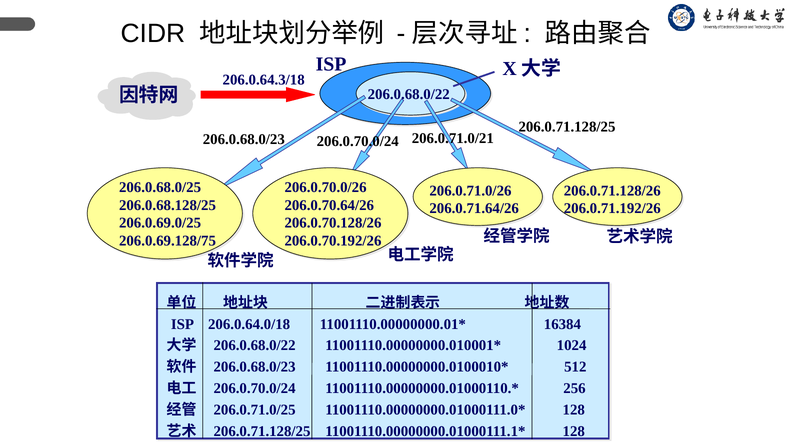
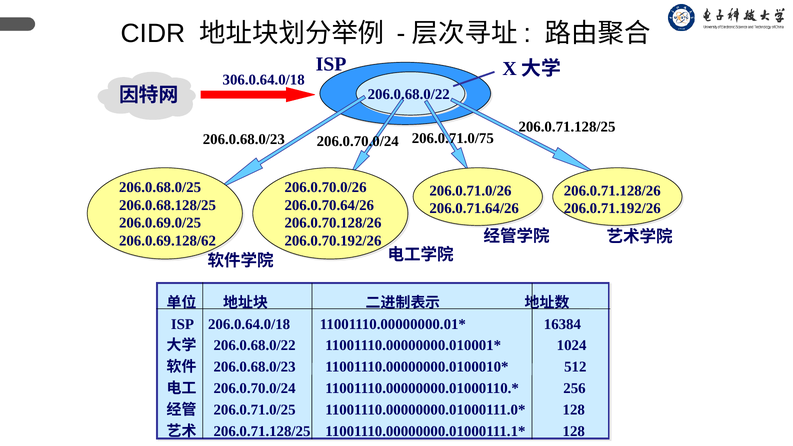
206.0.64.3/18: 206.0.64.3/18 -> 306.0.64.0/18
206.0.71.0/21: 206.0.71.0/21 -> 206.0.71.0/75
206.0.69.128/75: 206.0.69.128/75 -> 206.0.69.128/62
